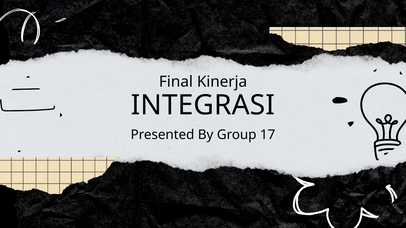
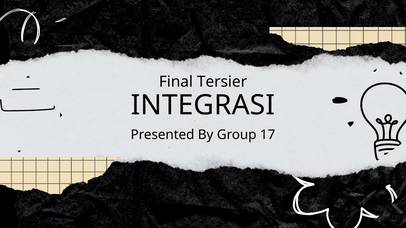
Kinerja: Kinerja -> Tersier
